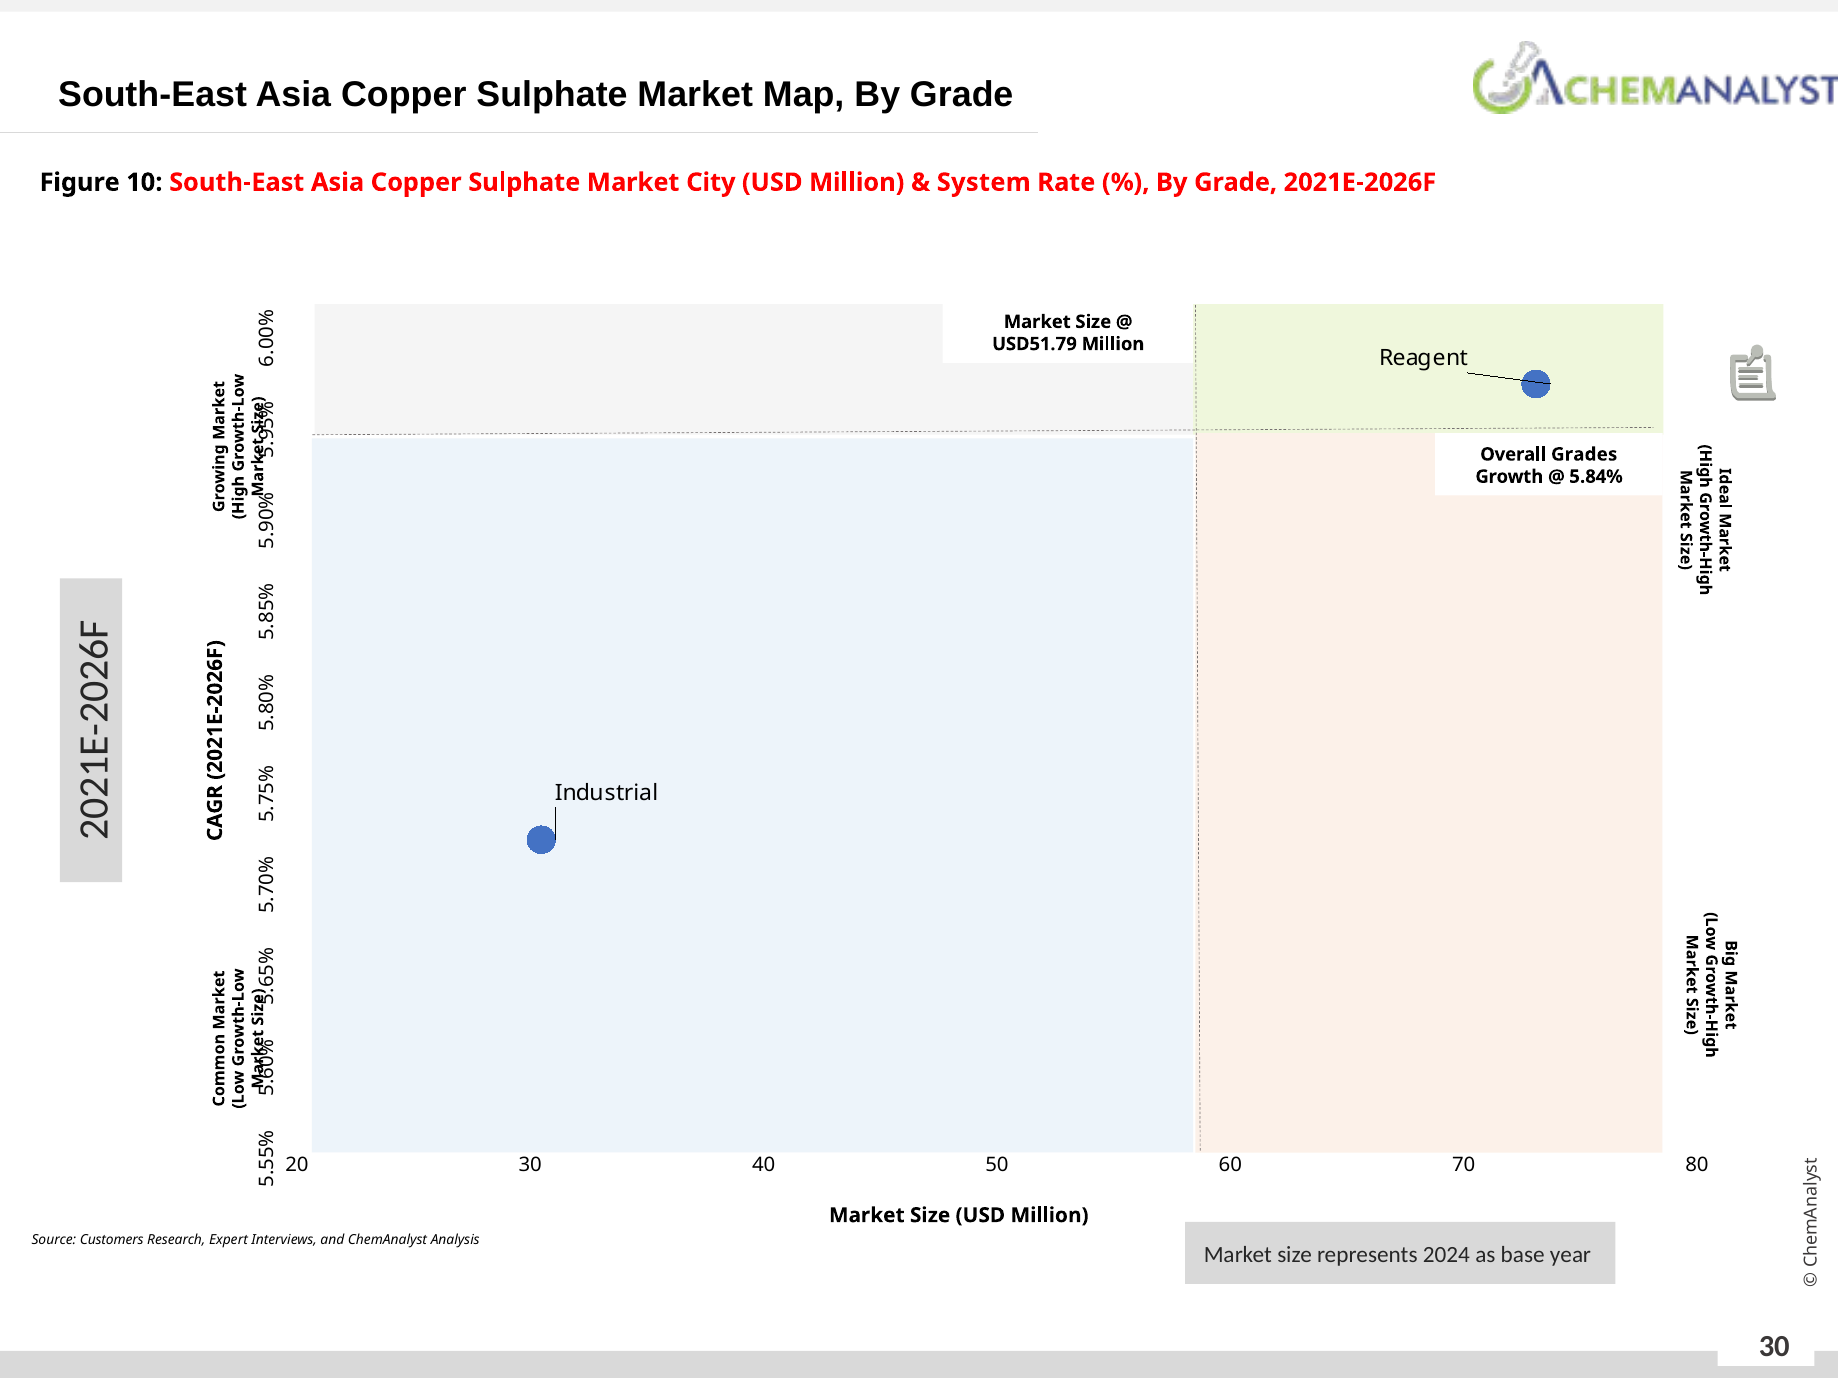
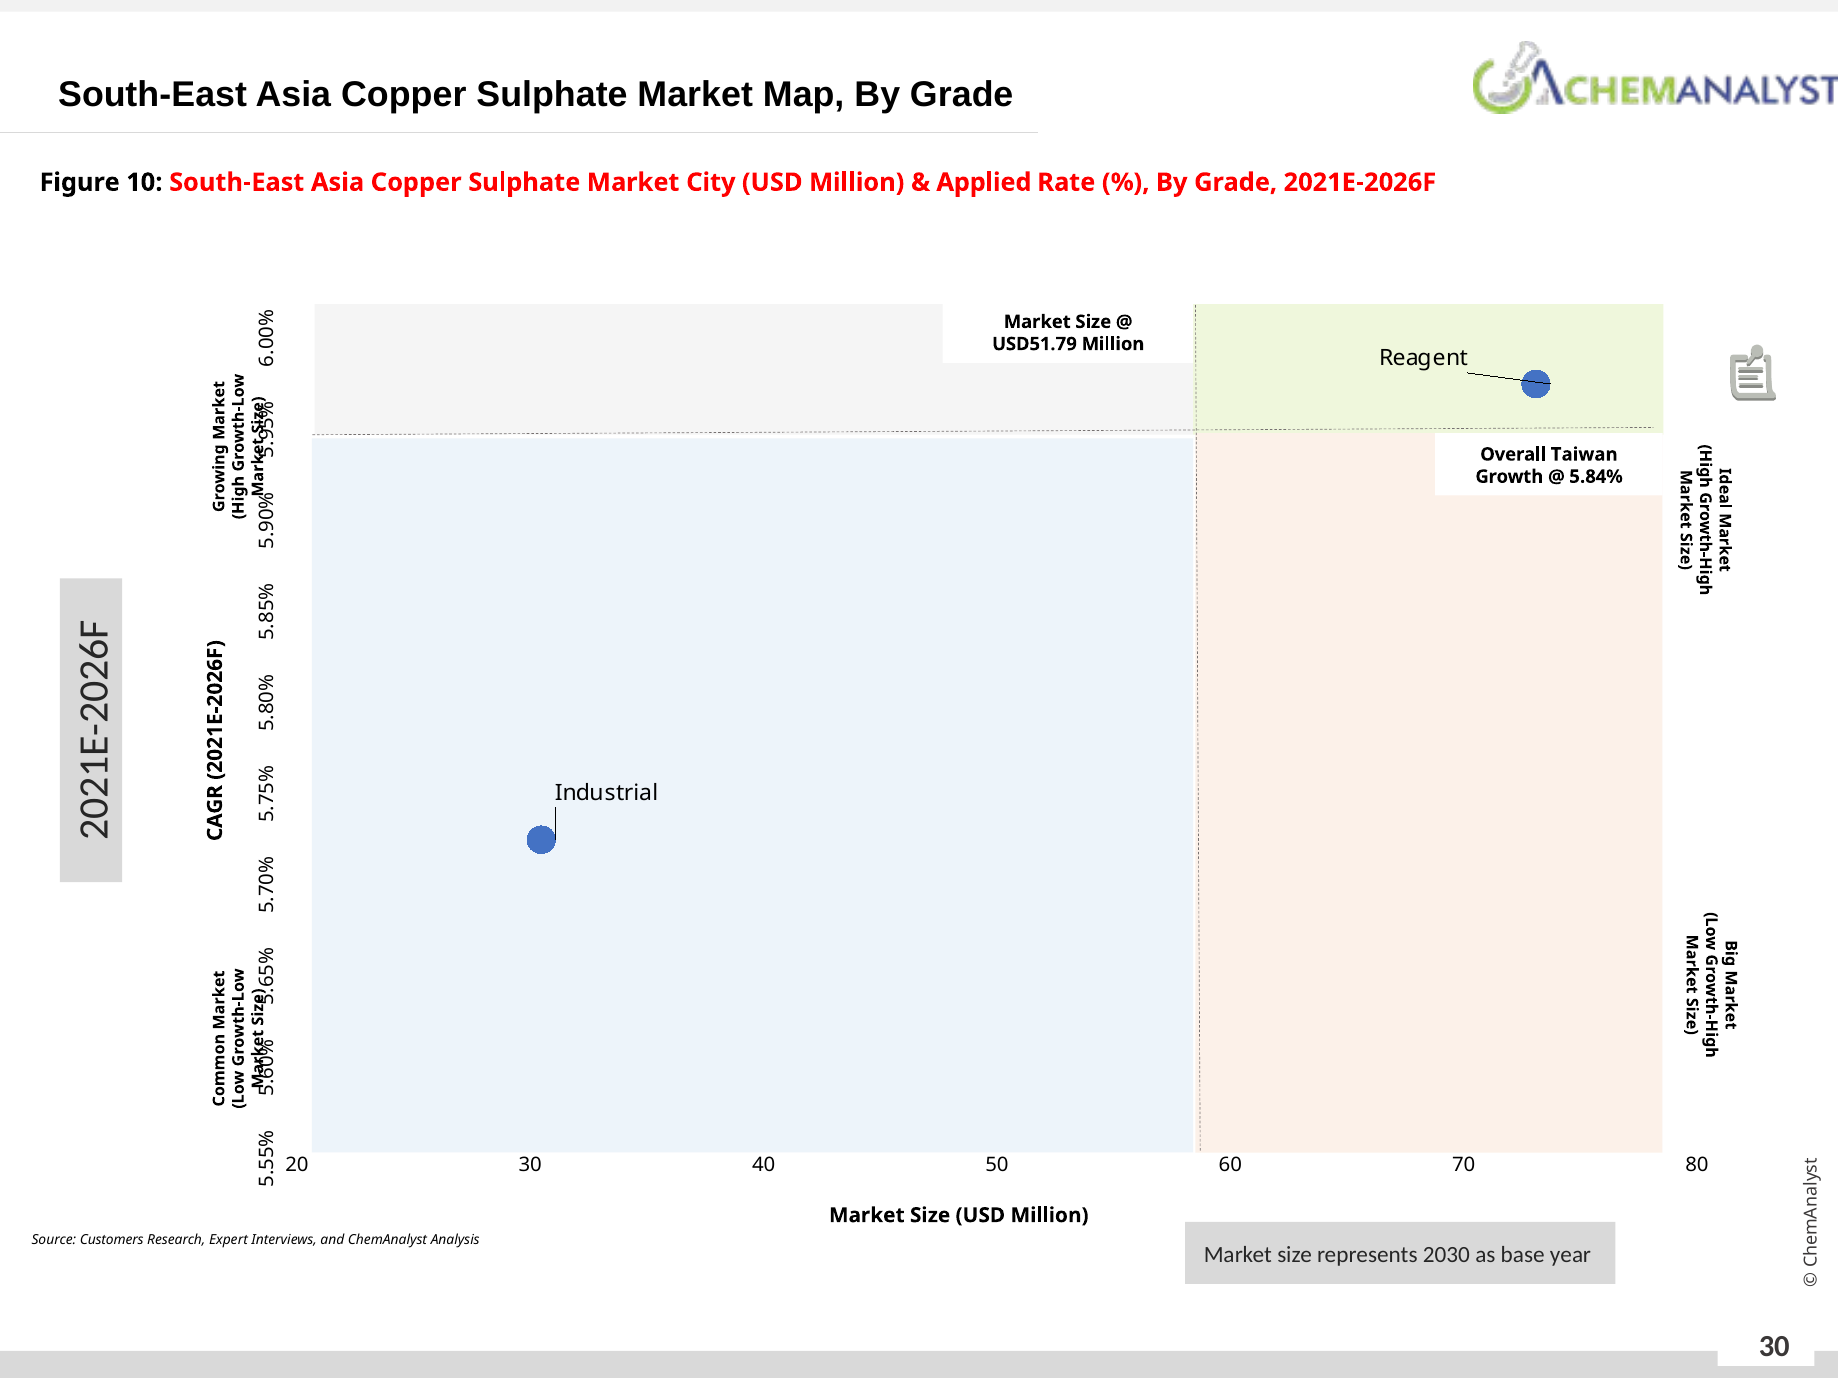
System: System -> Applied
Grades: Grades -> Taiwan
2024: 2024 -> 2030
